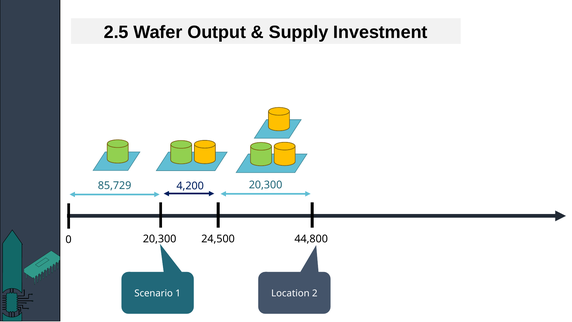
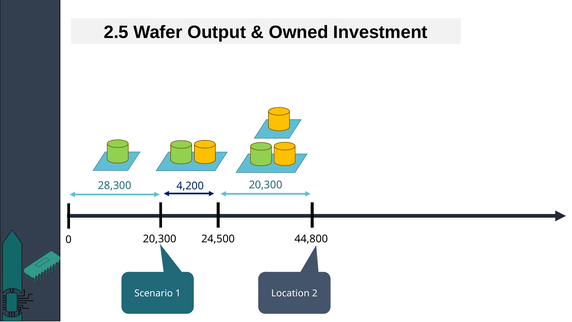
Supply: Supply -> Owned
85,729: 85,729 -> 28,300
